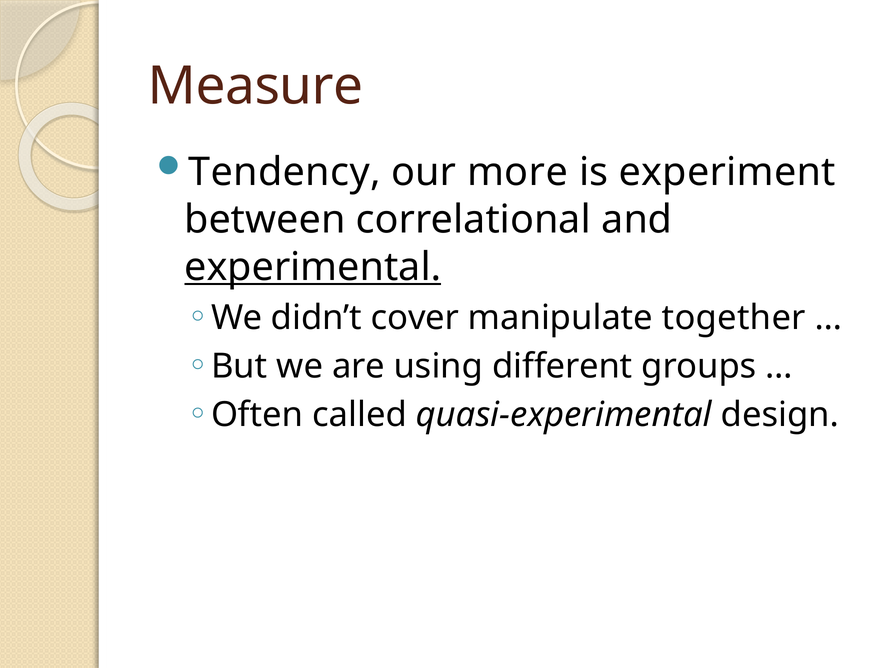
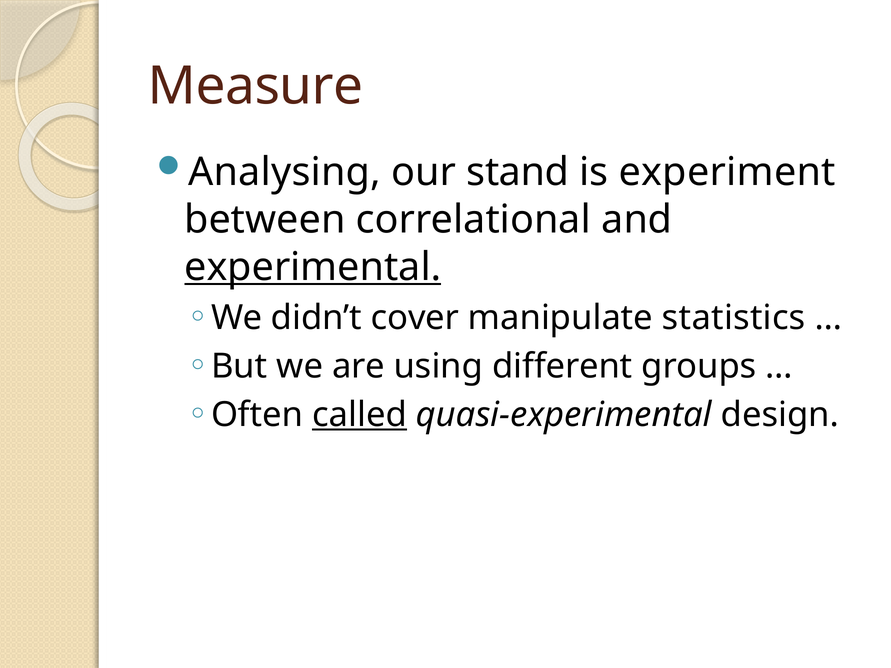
Tendency: Tendency -> Analysing
more: more -> stand
together: together -> statistics
called underline: none -> present
